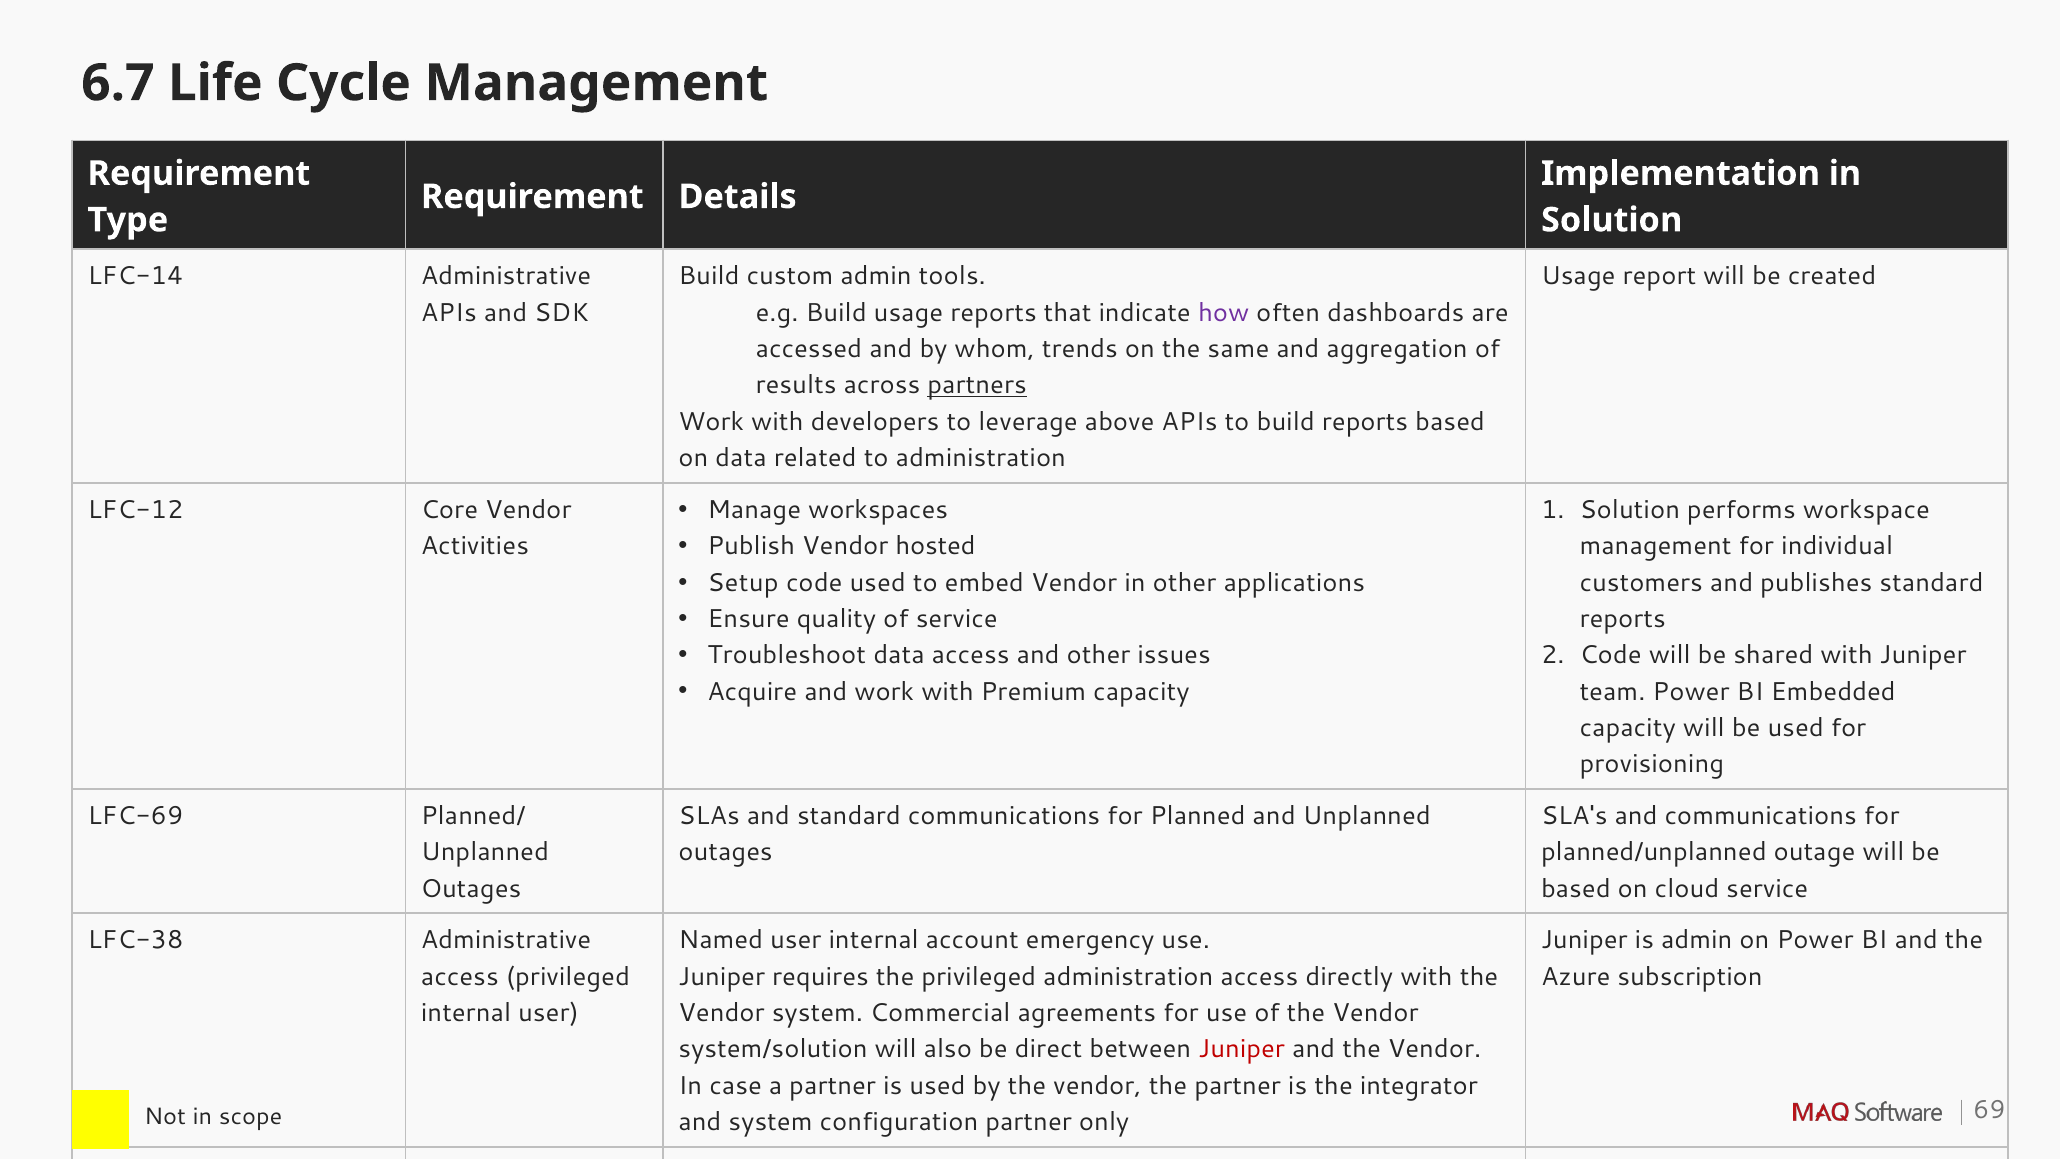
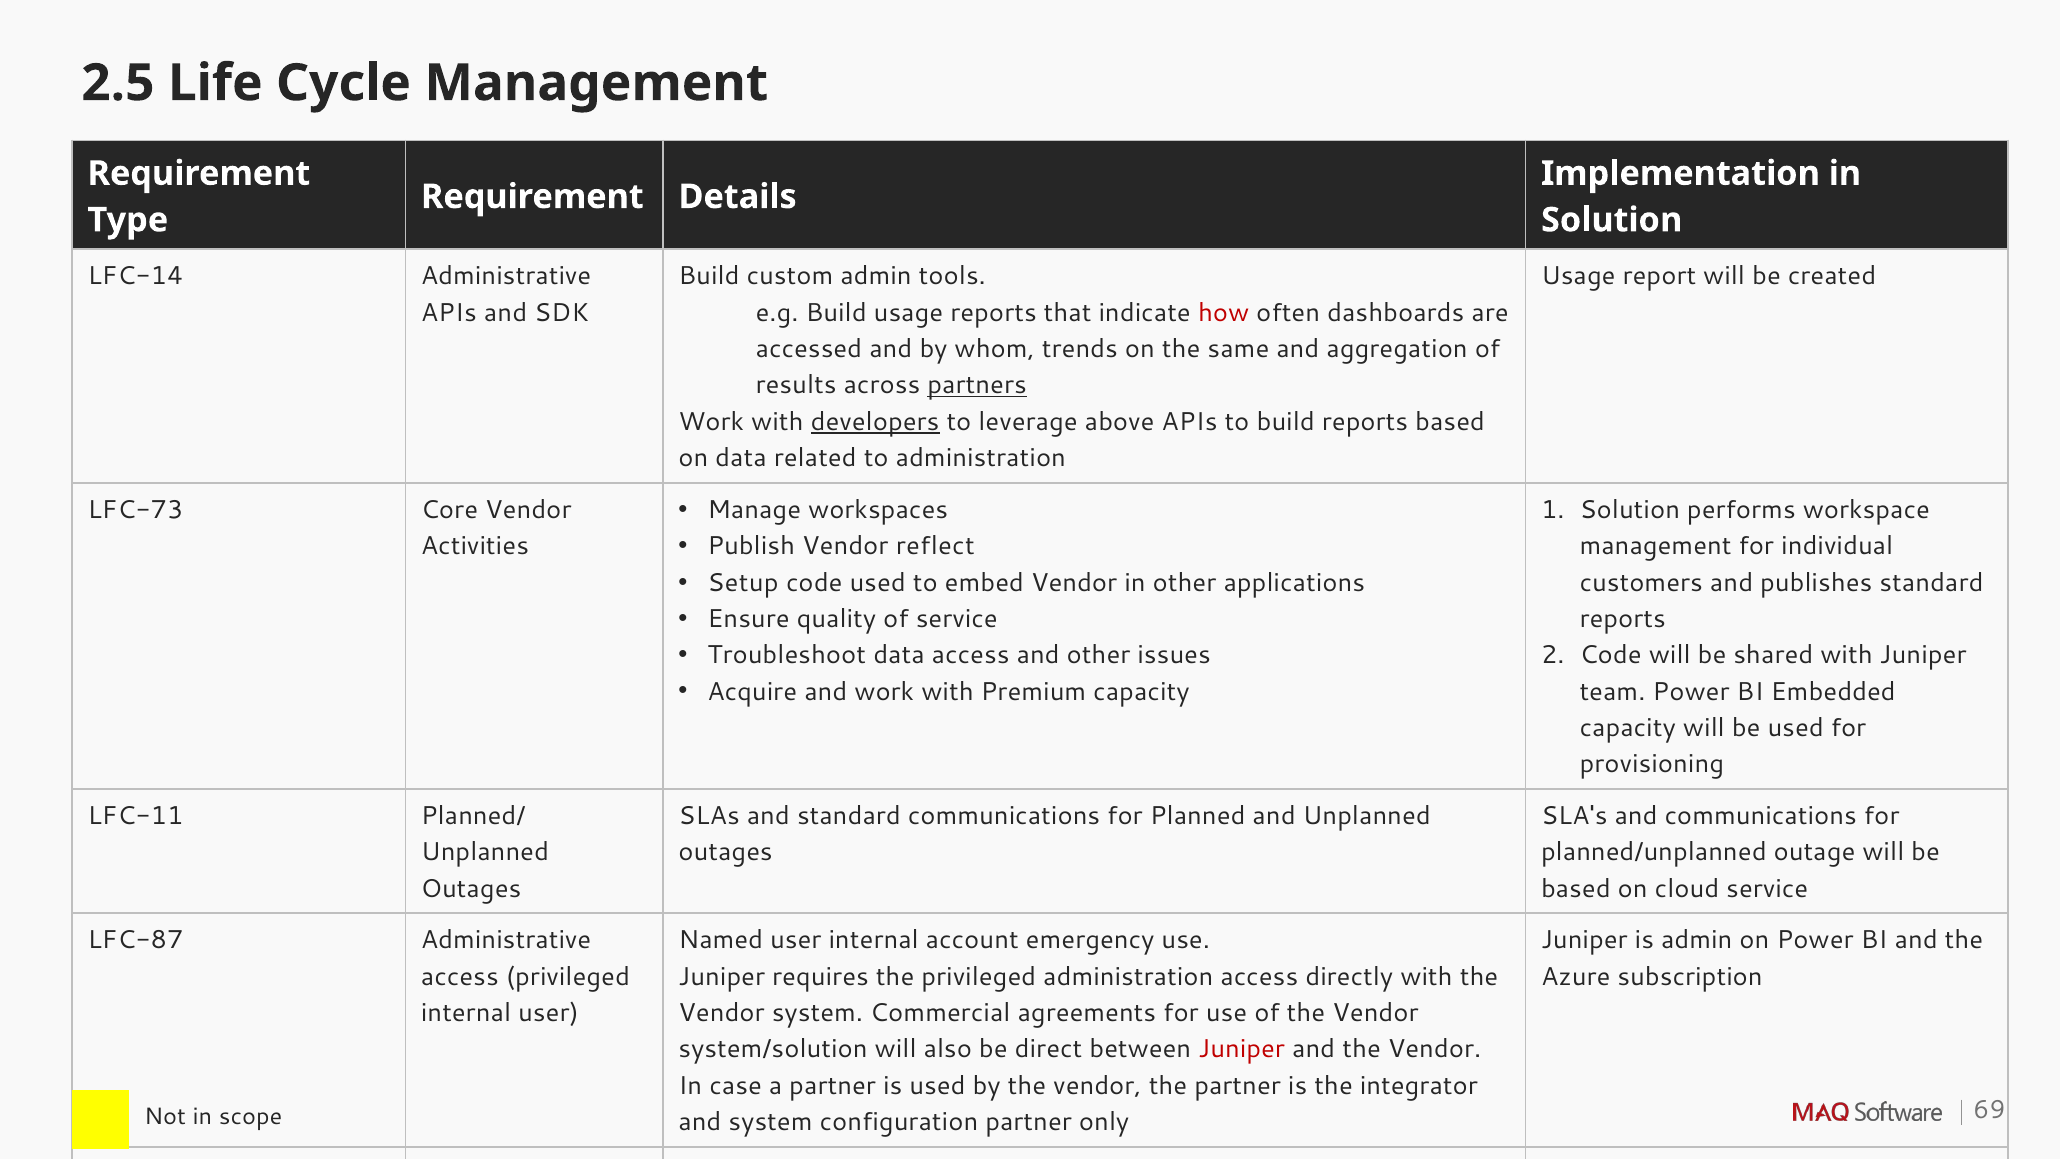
6.7: 6.7 -> 2.5
how colour: purple -> red
developers underline: none -> present
LFC-12: LFC-12 -> LFC-73
hosted: hosted -> reflect
LFC-69: LFC-69 -> LFC-11
LFC-38: LFC-38 -> LFC-87
